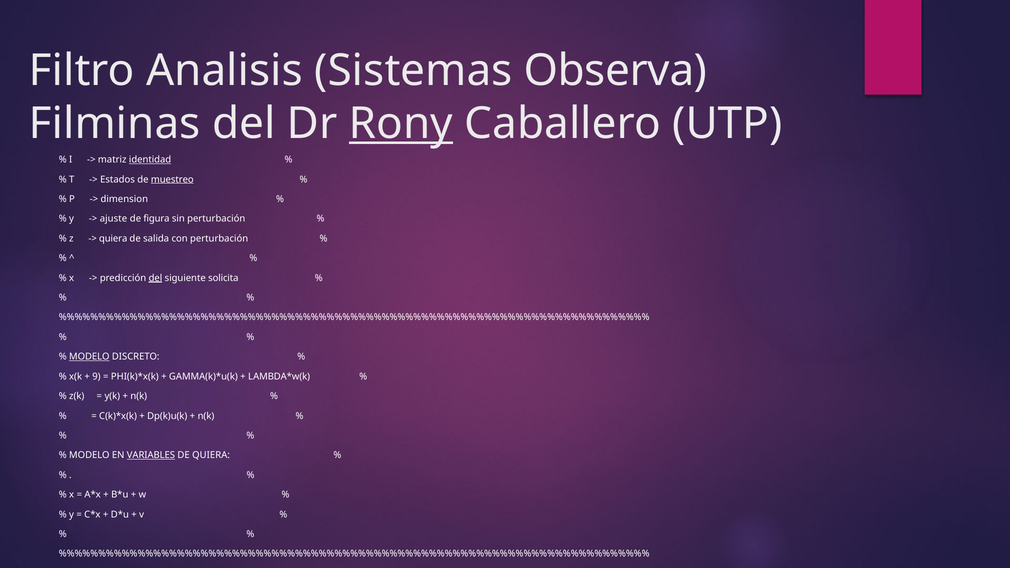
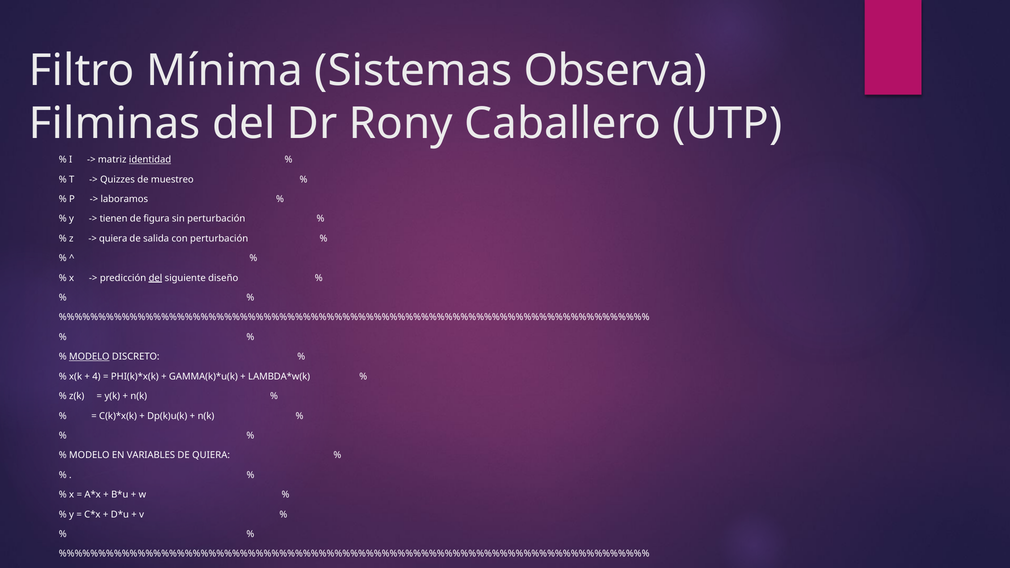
Analisis: Analisis -> Mínima
Rony underline: present -> none
Estados: Estados -> Quizzes
muestreo underline: present -> none
dimension: dimension -> laboramos
ajuste: ajuste -> tienen
solicita: solicita -> diseño
9: 9 -> 4
VARIABLES underline: present -> none
